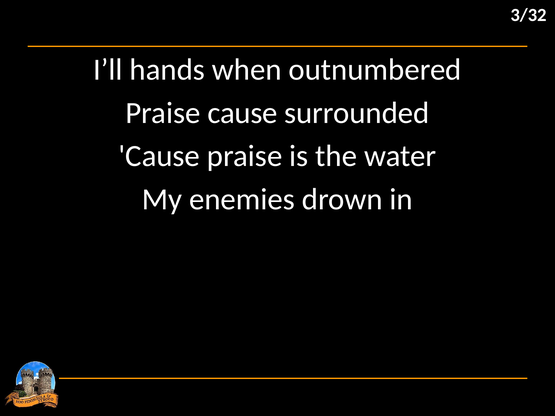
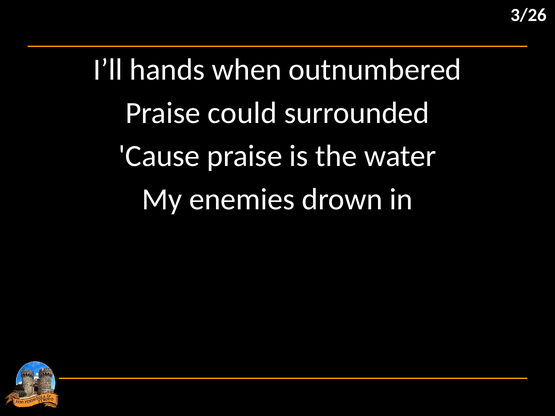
3/32: 3/32 -> 3/26
Praise cause: cause -> could
